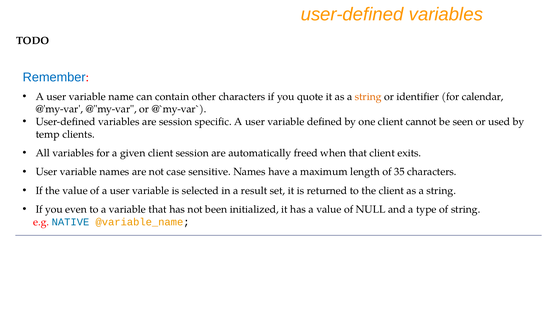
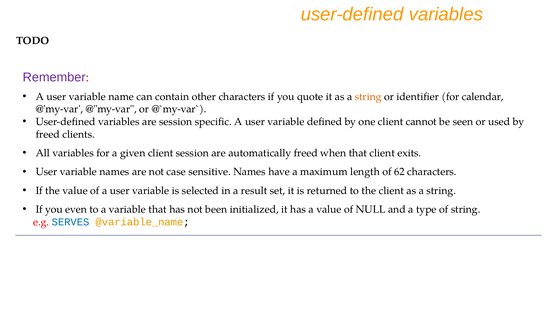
Remember colour: blue -> purple
temp at (48, 134): temp -> freed
35: 35 -> 62
NATIVE: NATIVE -> SERVES
